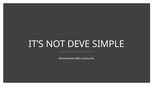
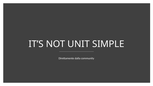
DEVE: DEVE -> UNIT
